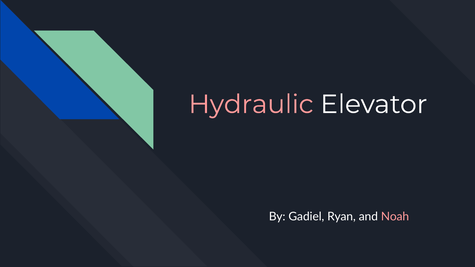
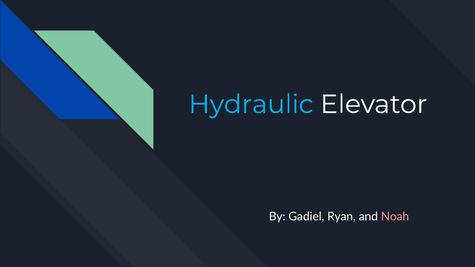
Hydraulic colour: pink -> light blue
